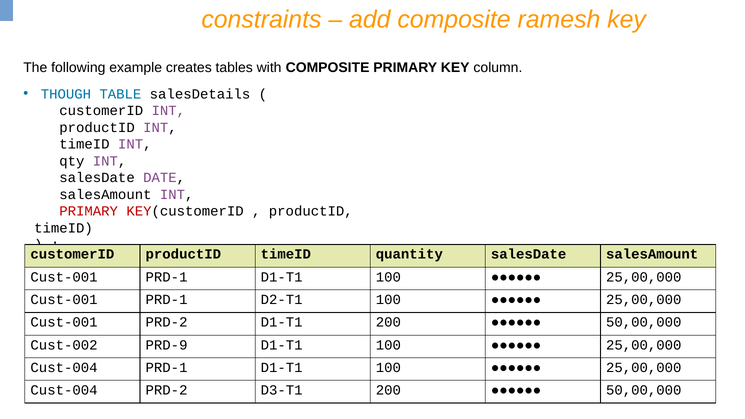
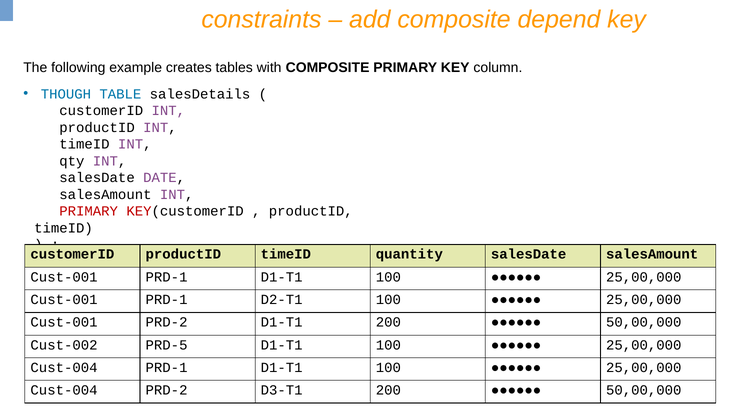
ramesh: ramesh -> depend
PRD-9: PRD-9 -> PRD-5
